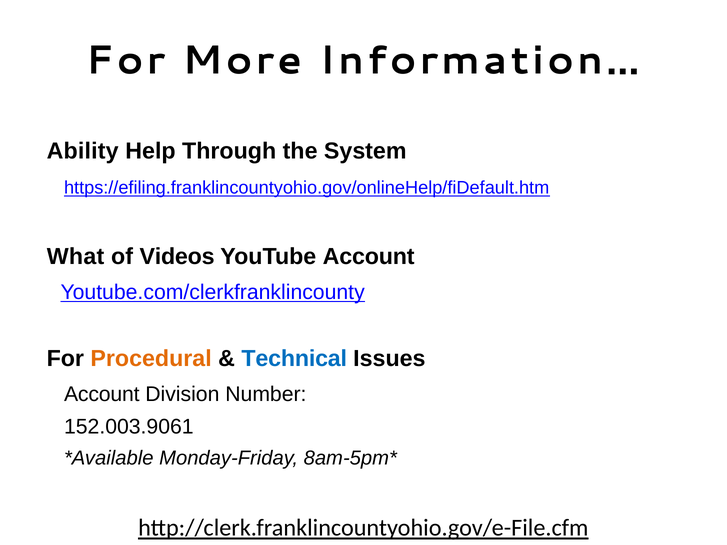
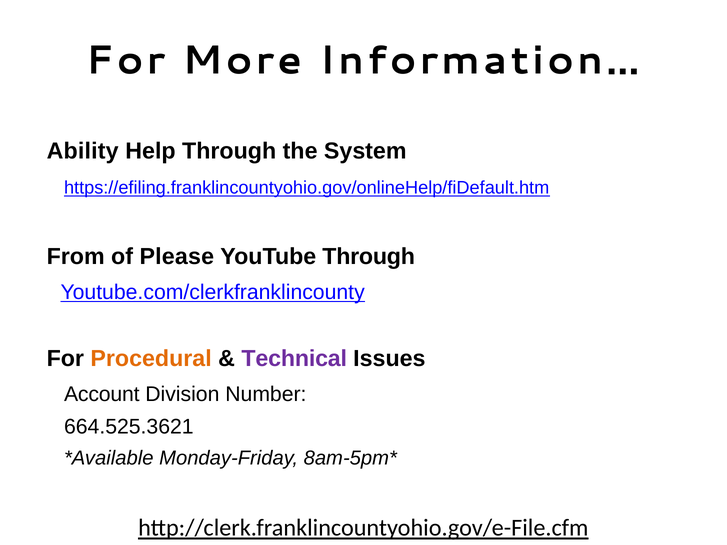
What: What -> From
Videos: Videos -> Please
YouTube Account: Account -> Through
Technical colour: blue -> purple
152.003.9061: 152.003.9061 -> 664.525.3621
